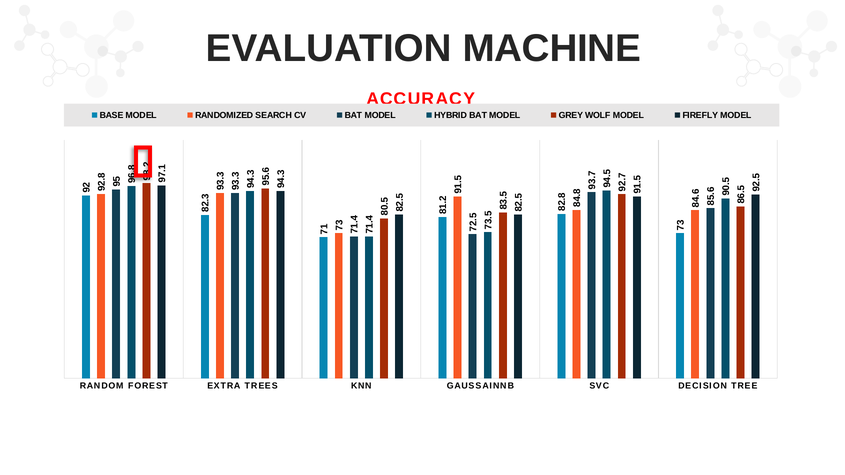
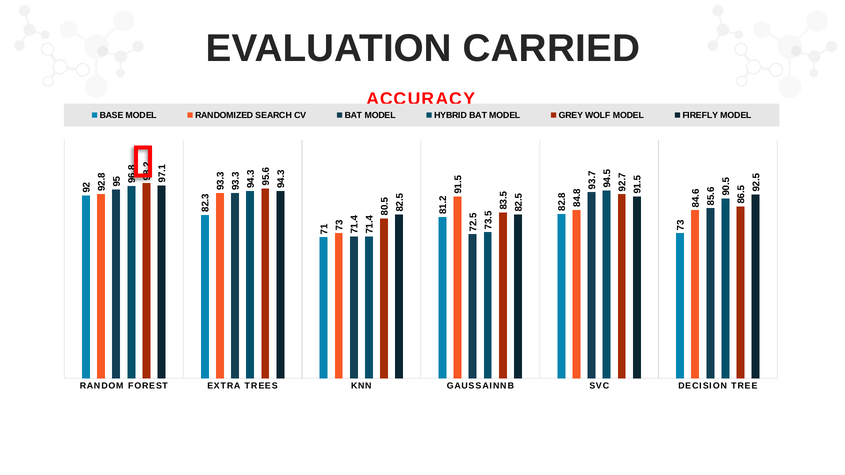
MACHINE: MACHINE -> CARRIED
